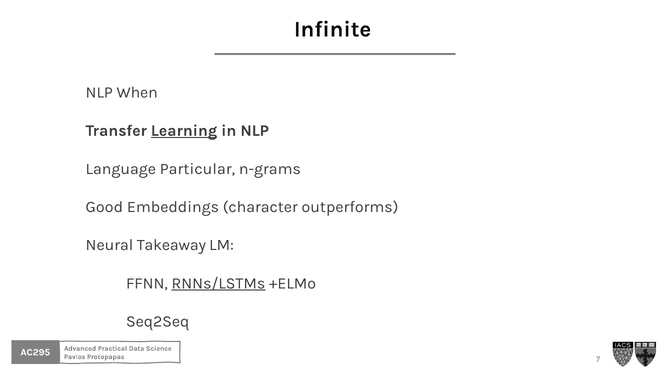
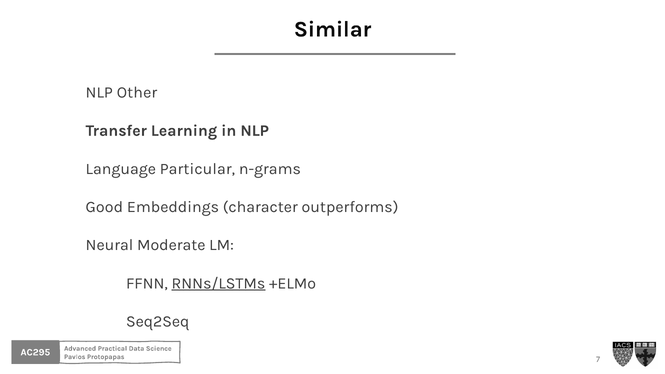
Infinite: Infinite -> Similar
When: When -> Other
Learning underline: present -> none
Takeaway: Takeaway -> Moderate
